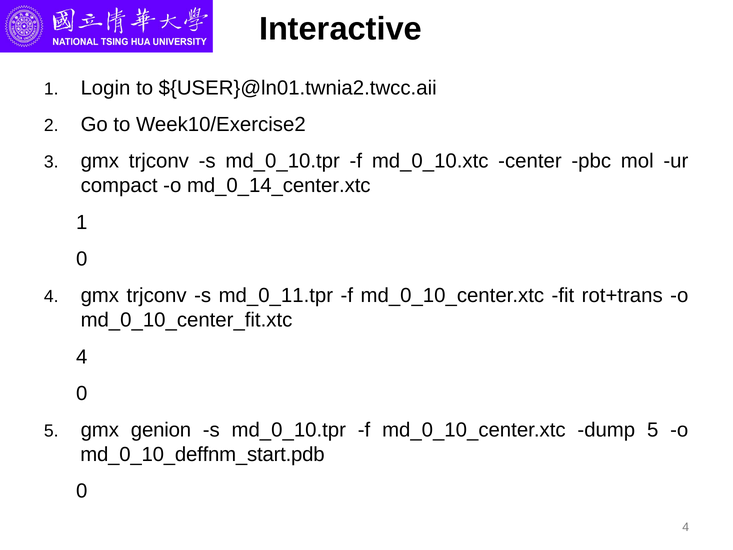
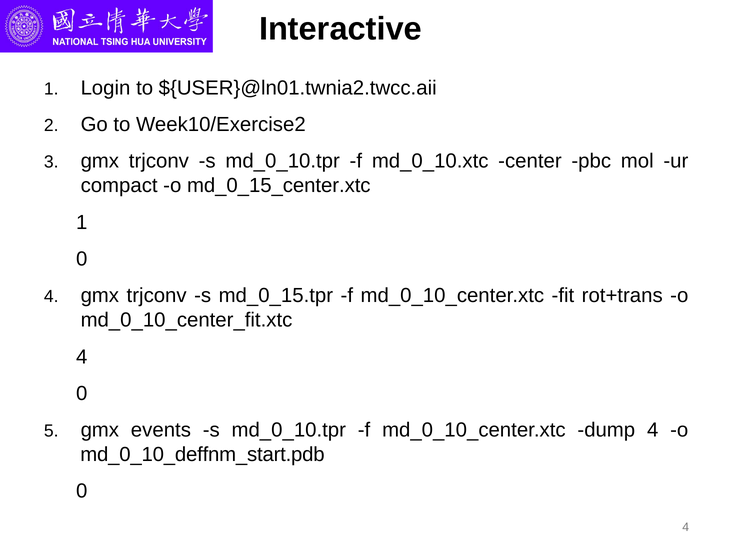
md_0_14_center.xtc: md_0_14_center.xtc -> md_0_15_center.xtc
md_0_11.tpr: md_0_11.tpr -> md_0_15.tpr
genion: genion -> events
dump 5: 5 -> 4
